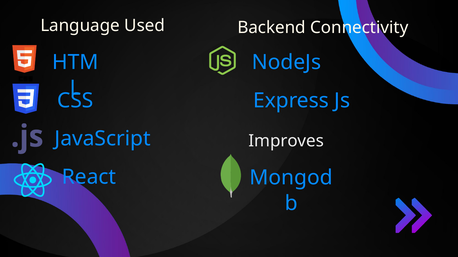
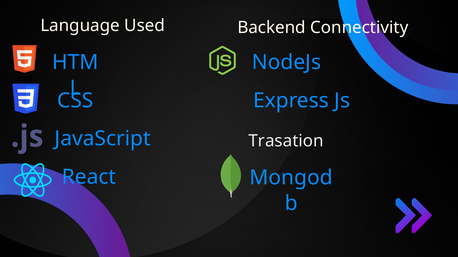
Improves: Improves -> Trasation
